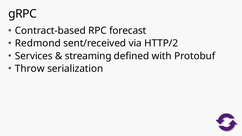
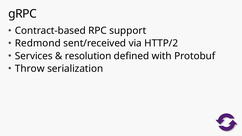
forecast: forecast -> support
streaming: streaming -> resolution
